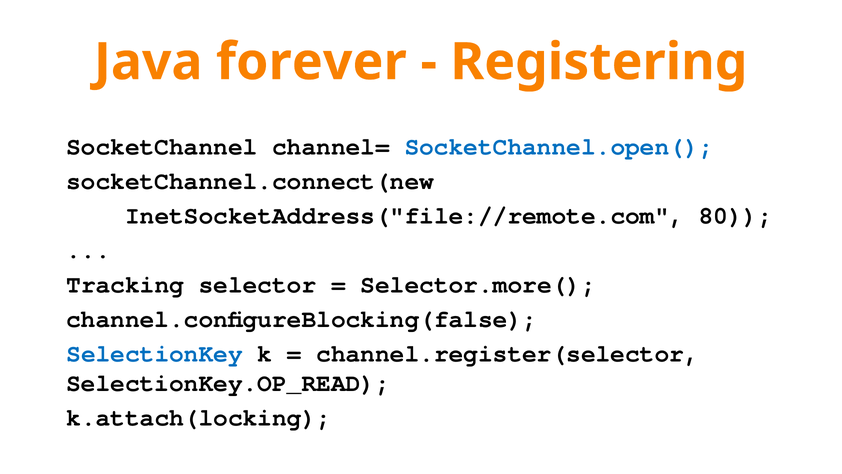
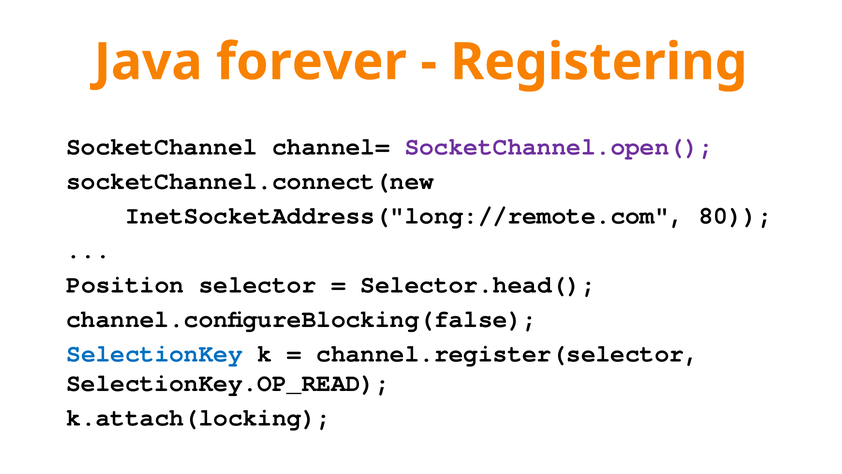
SocketChannel.open( colour: blue -> purple
InetSocketAddress("file://remote.com: InetSocketAddress("file://remote.com -> InetSocketAddress("long://remote.com
Tracking: Tracking -> Position
Selector.more(: Selector.more( -> Selector.head(
